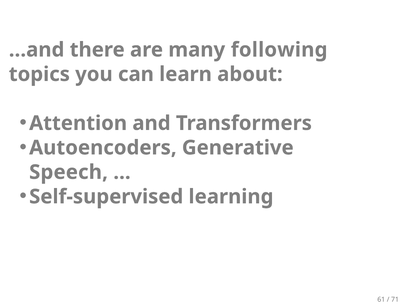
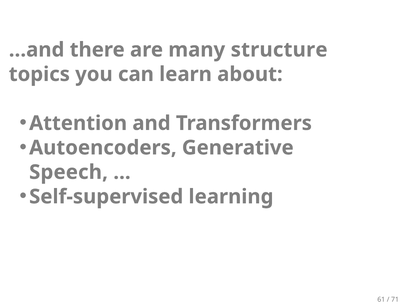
following: following -> structure
